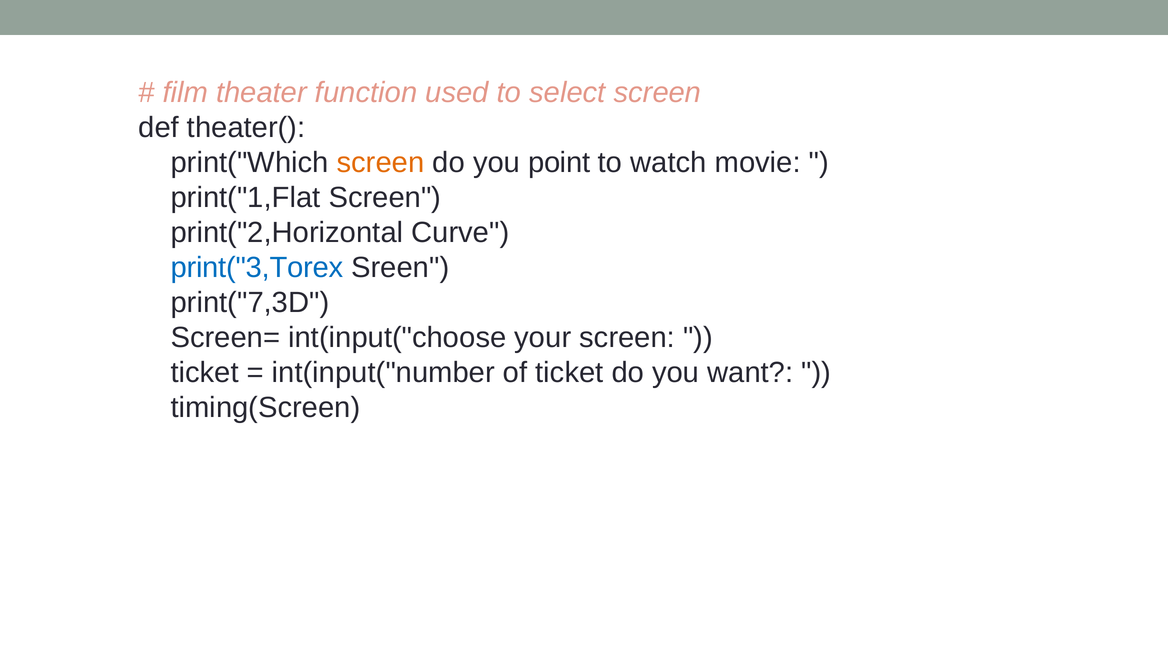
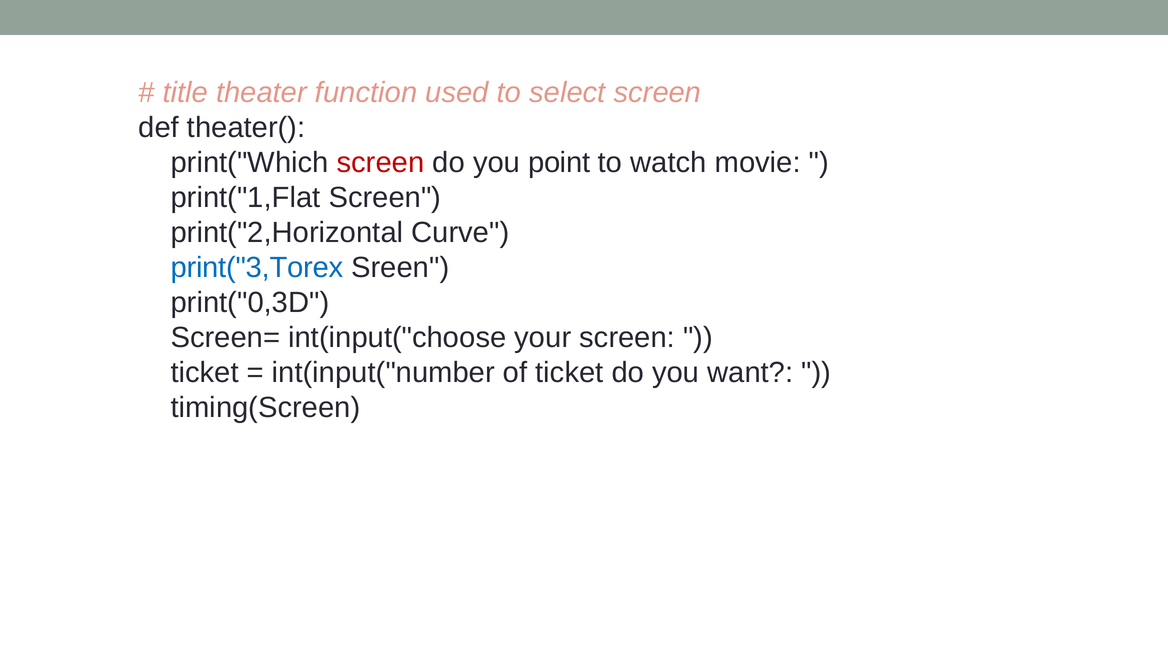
film: film -> title
screen at (381, 162) colour: orange -> red
print("7,3D: print("7,3D -> print("0,3D
